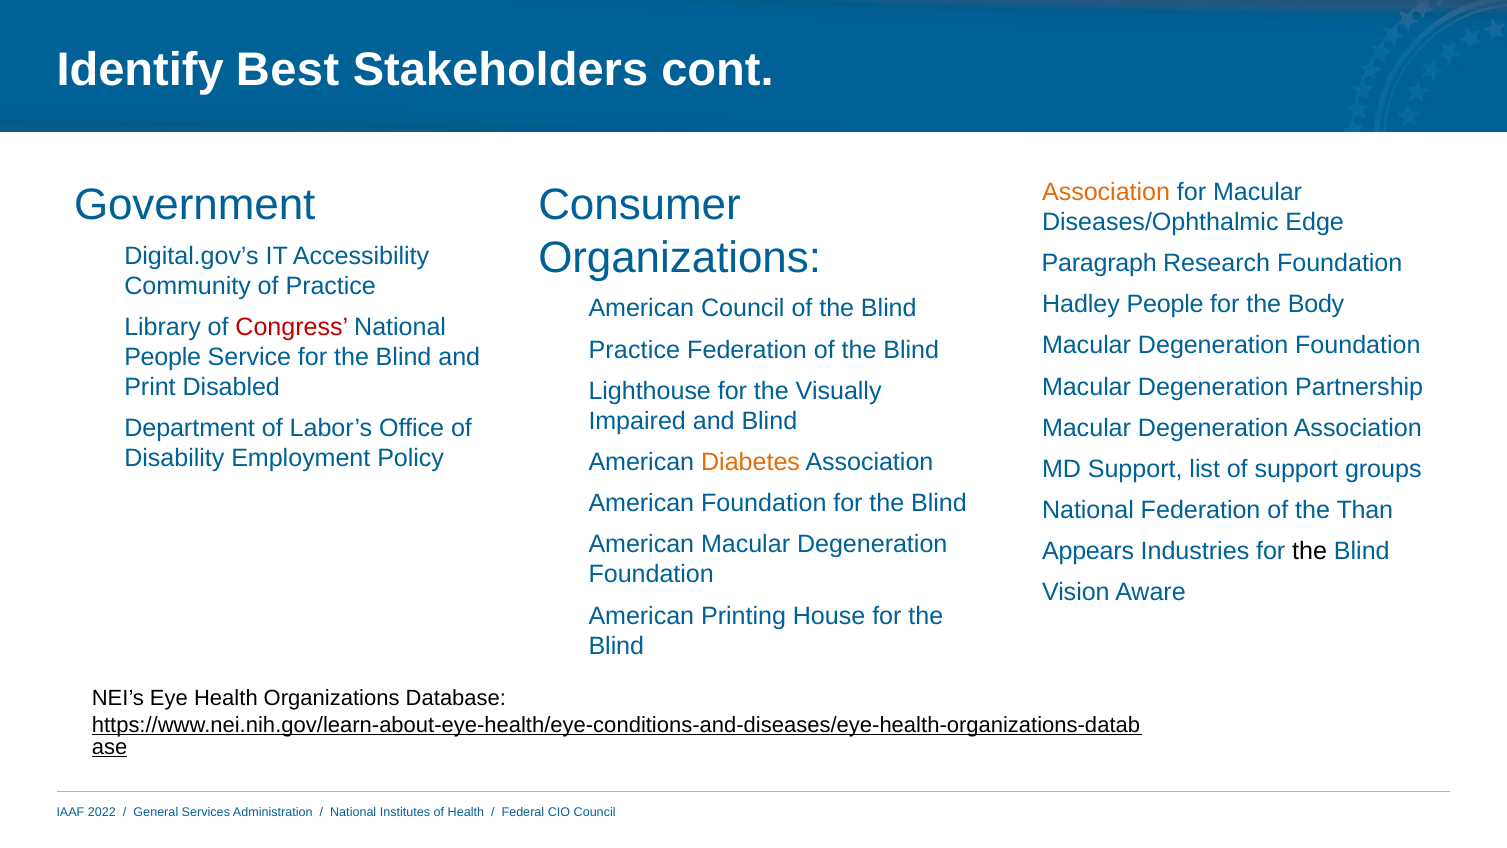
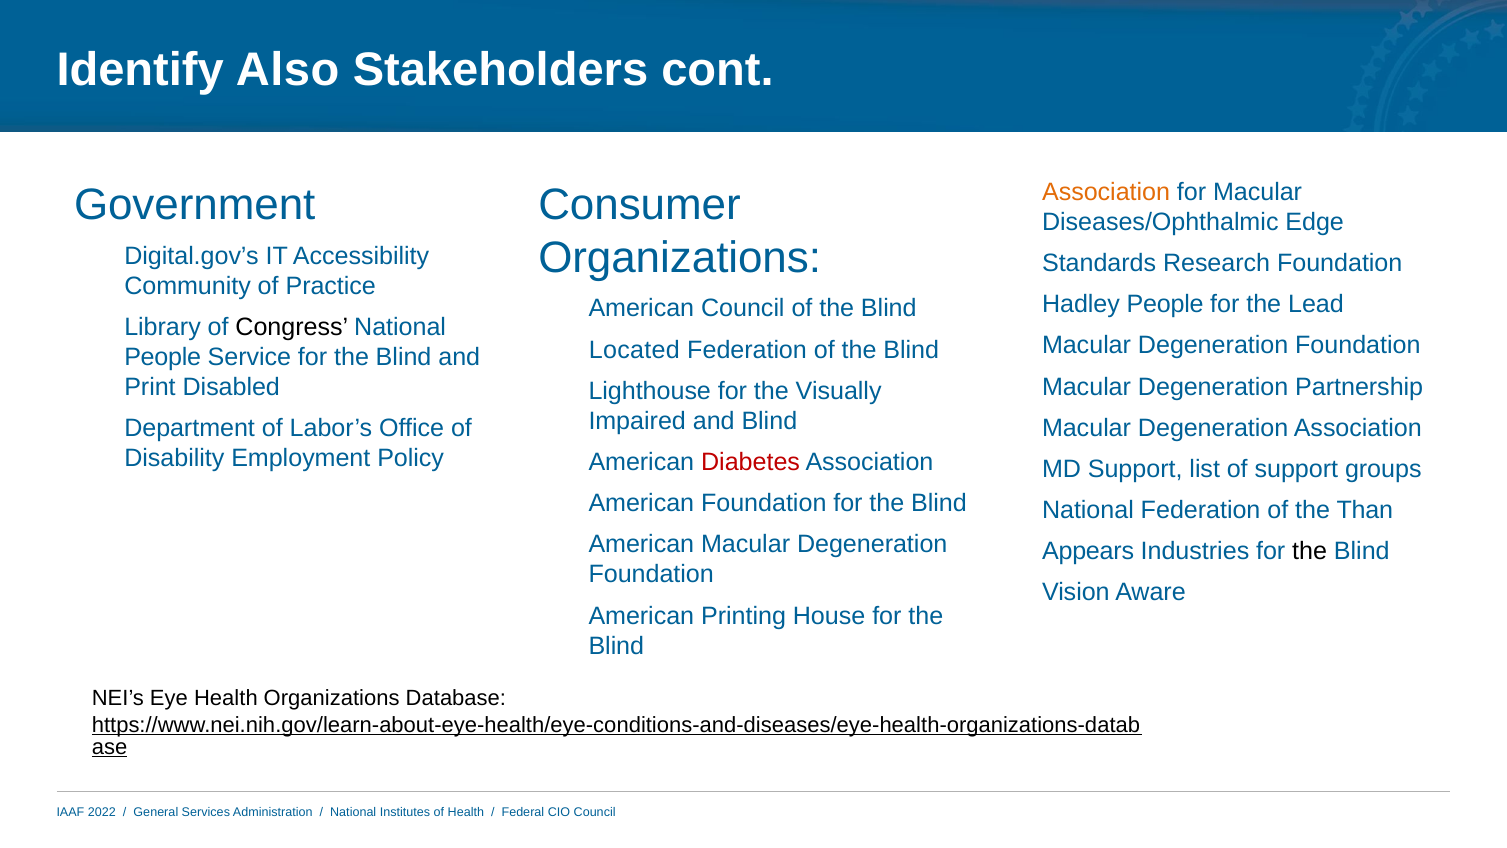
Best: Best -> Also
Paragraph: Paragraph -> Standards
Body: Body -> Lead
Congress colour: red -> black
Practice at (634, 350): Practice -> Located
Diabetes colour: orange -> red
